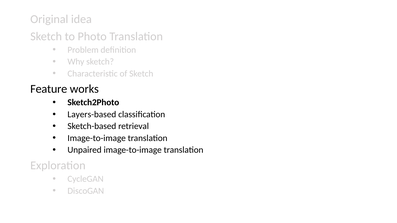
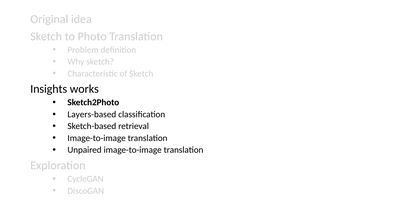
Feature: Feature -> Insights
